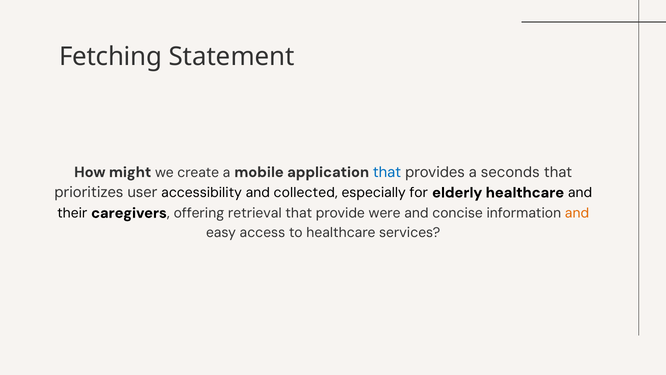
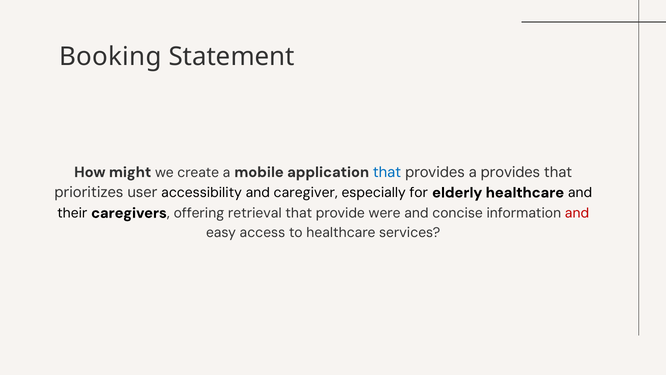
Fetching: Fetching -> Booking
a seconds: seconds -> provides
collected: collected -> caregiver
and at (577, 213) colour: orange -> red
